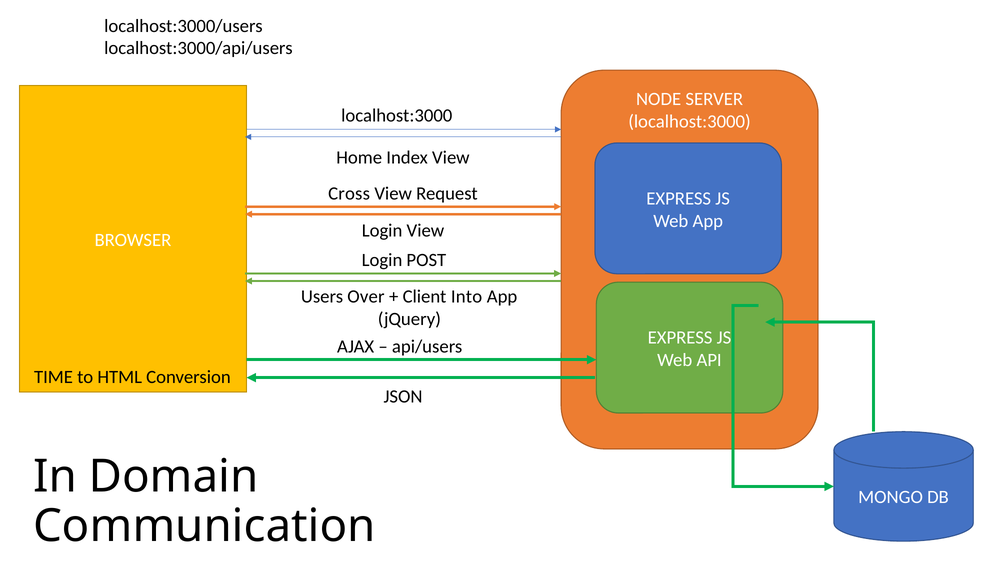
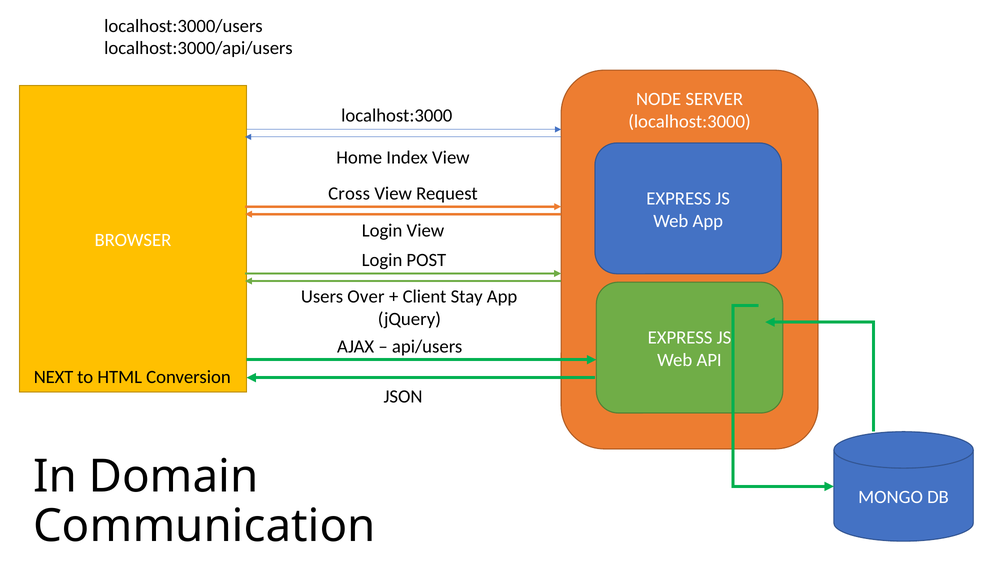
Into: Into -> Stay
TIME: TIME -> NEXT
